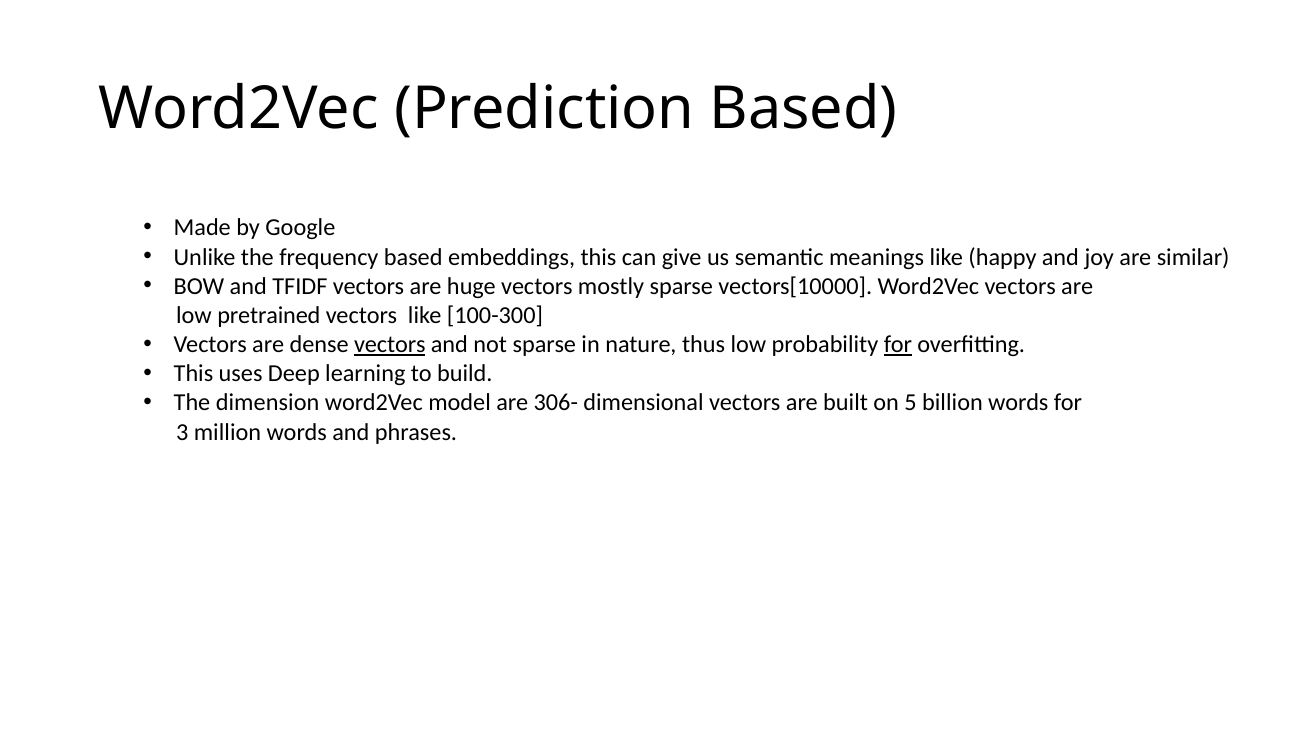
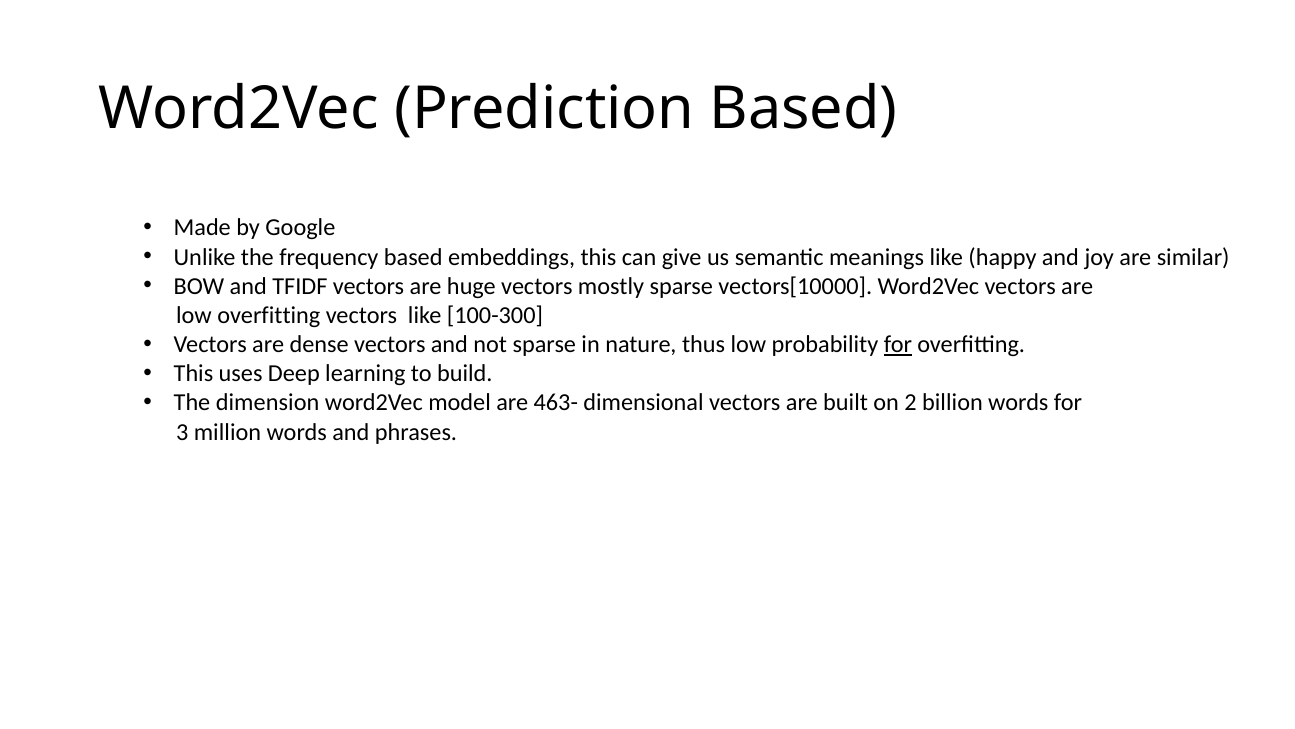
low pretrained: pretrained -> overfitting
vectors at (390, 344) underline: present -> none
306-: 306- -> 463-
5: 5 -> 2
